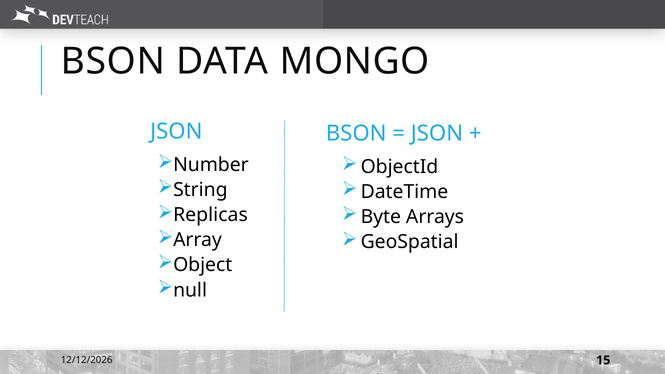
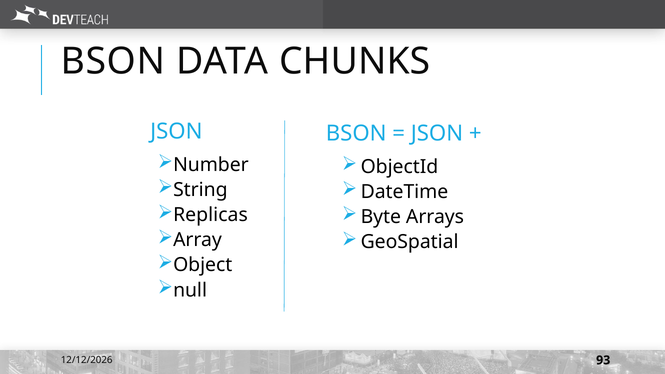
MONGO: MONGO -> CHUNKS
15: 15 -> 93
